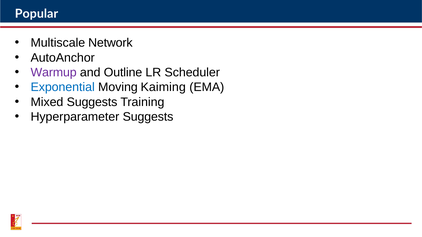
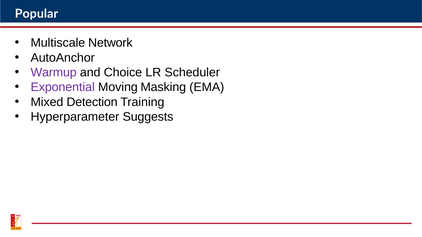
Outline: Outline -> Choice
Exponential colour: blue -> purple
Kaiming: Kaiming -> Masking
Mixed Suggests: Suggests -> Detection
